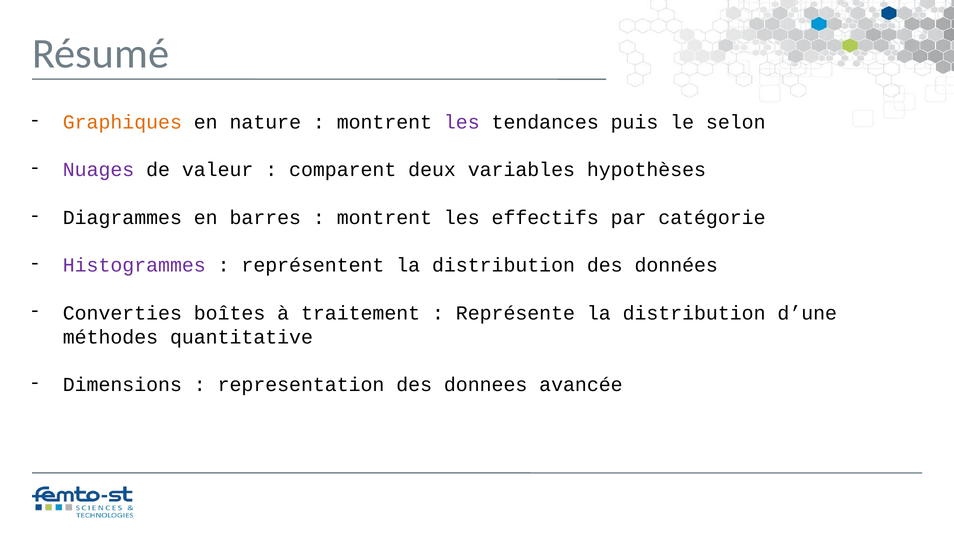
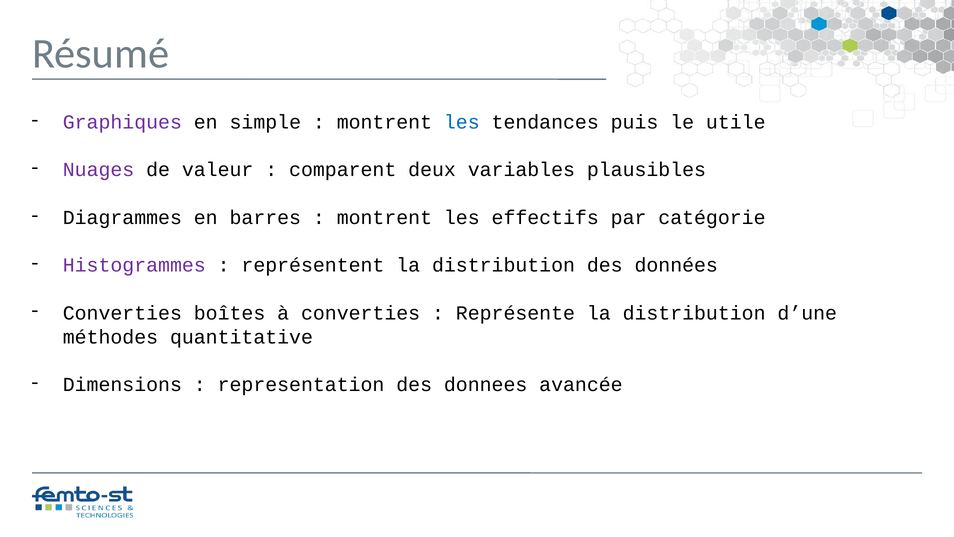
Graphiques colour: orange -> purple
nature: nature -> simple
les at (462, 122) colour: purple -> blue
selon: selon -> utile
hypothèses: hypothèses -> plausibles
à traitement: traitement -> converties
